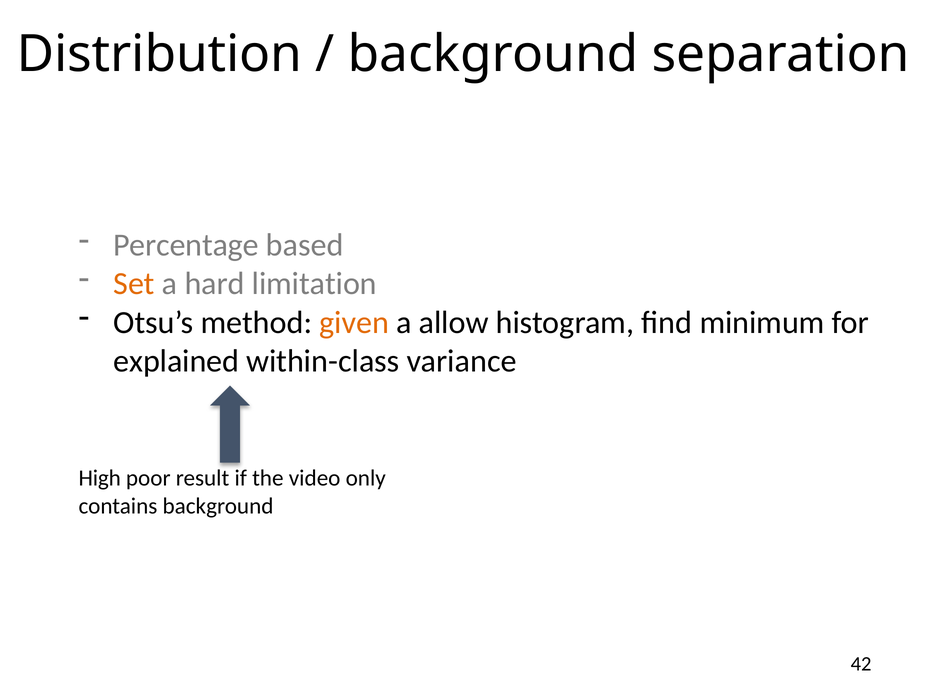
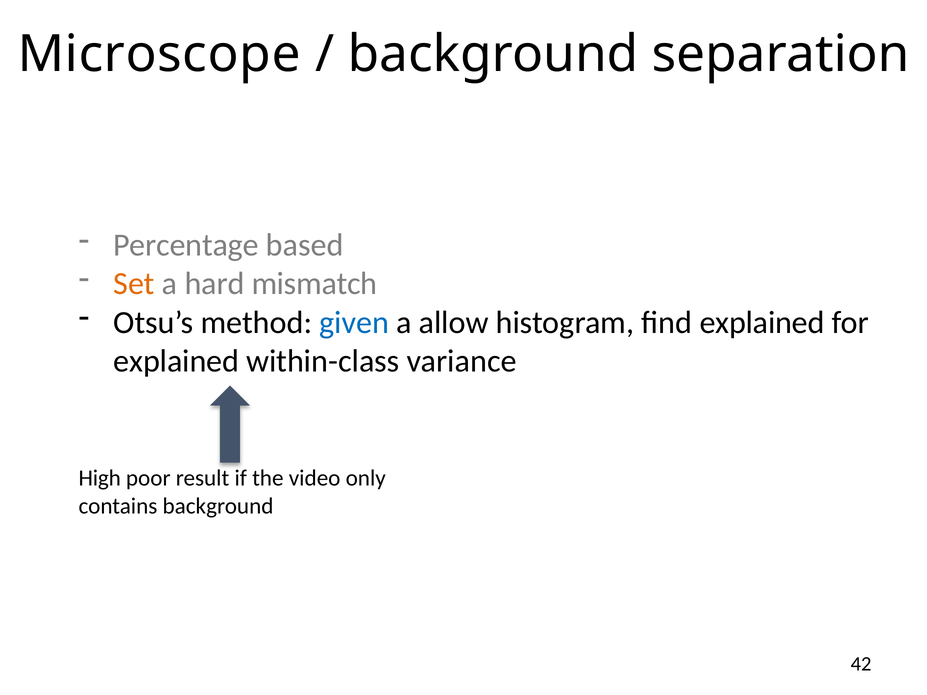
Distribution: Distribution -> Microscope
limitation: limitation -> mismatch
given colour: orange -> blue
find minimum: minimum -> explained
